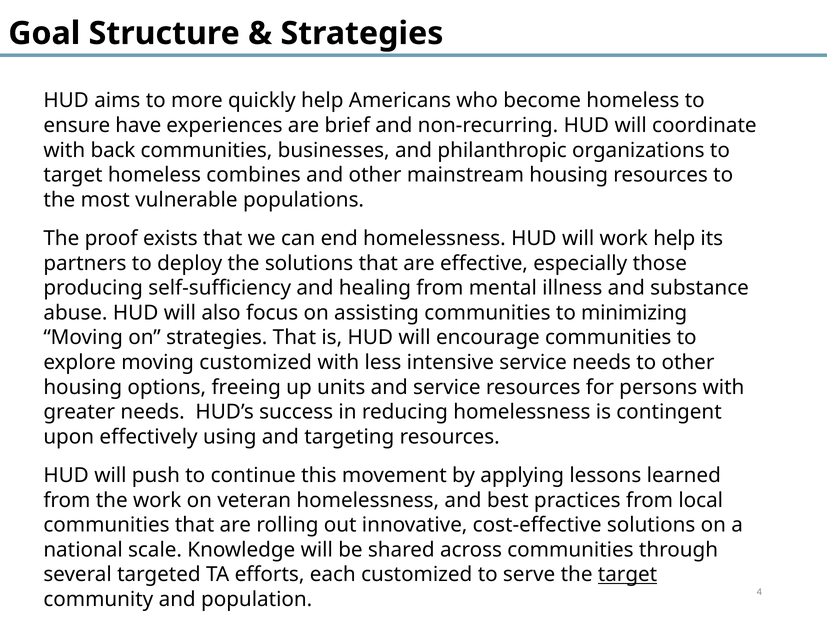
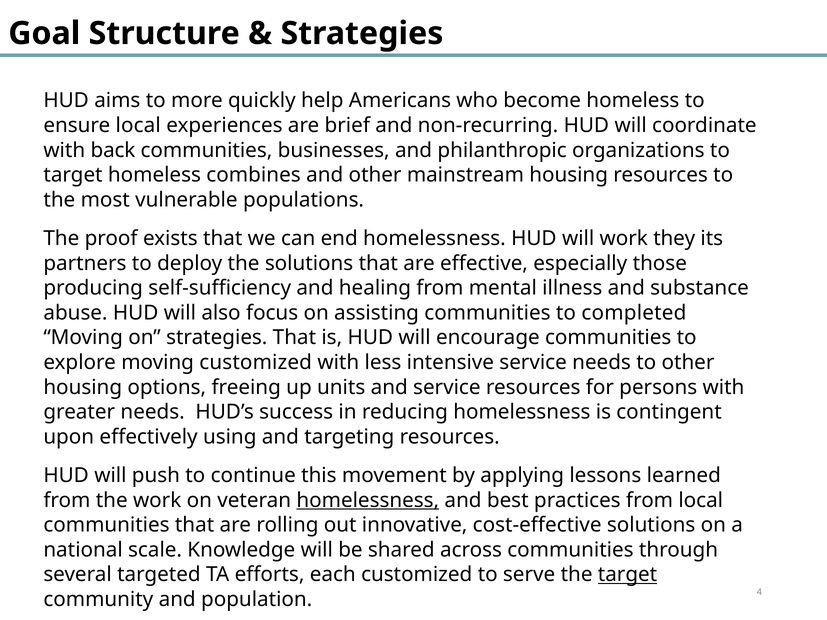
ensure have: have -> local
work help: help -> they
minimizing: minimizing -> completed
homelessness at (368, 500) underline: none -> present
